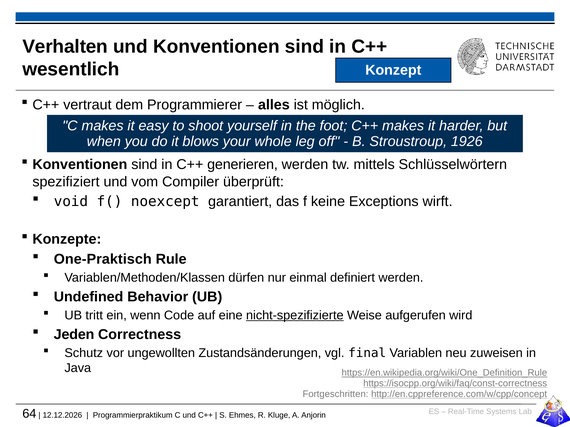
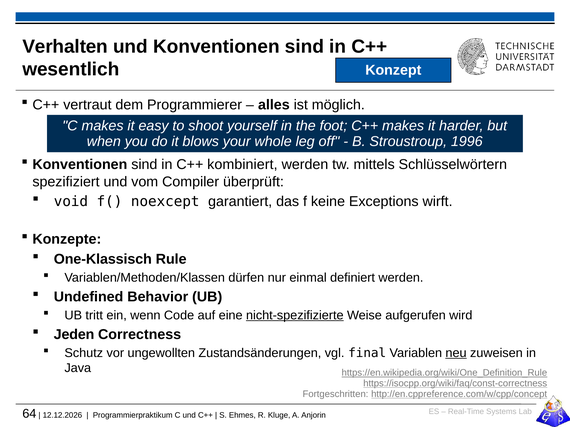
1926: 1926 -> 1996
generieren: generieren -> kombiniert
One-Praktisch: One-Praktisch -> One-Klassisch
neu underline: none -> present
